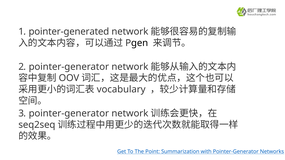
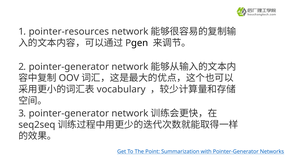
pointer-generated: pointer-generated -> pointer-resources
